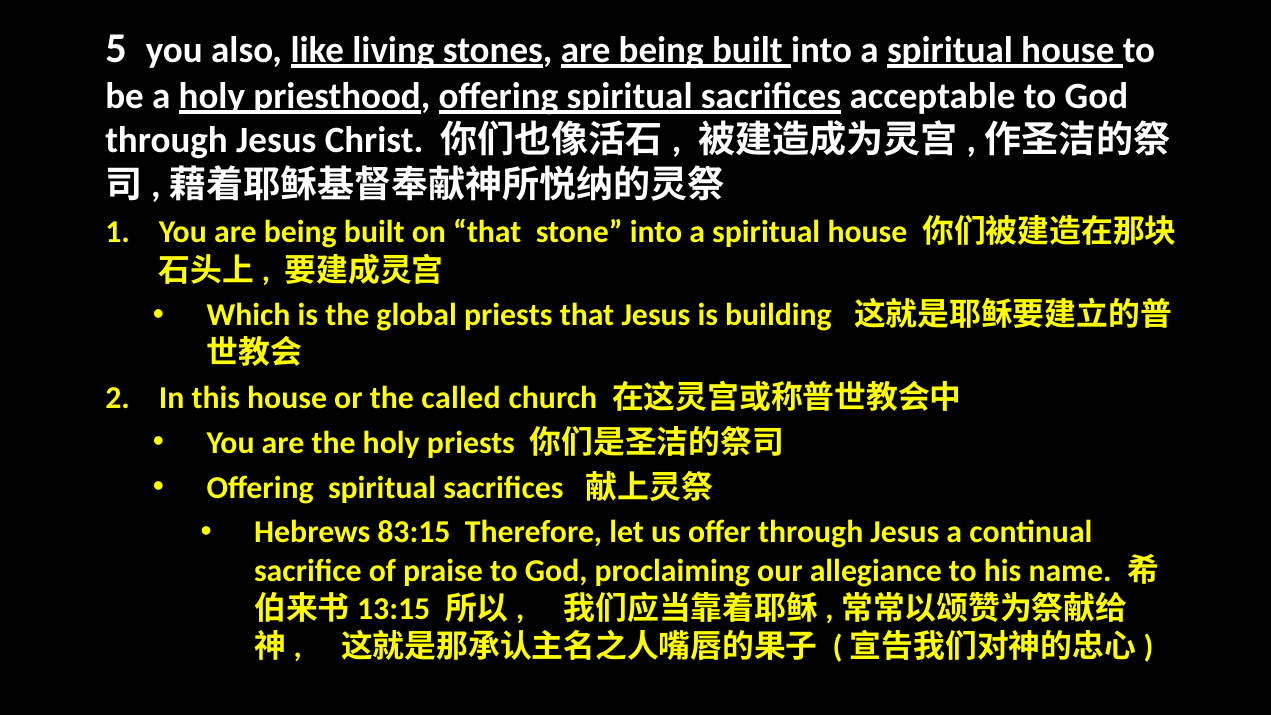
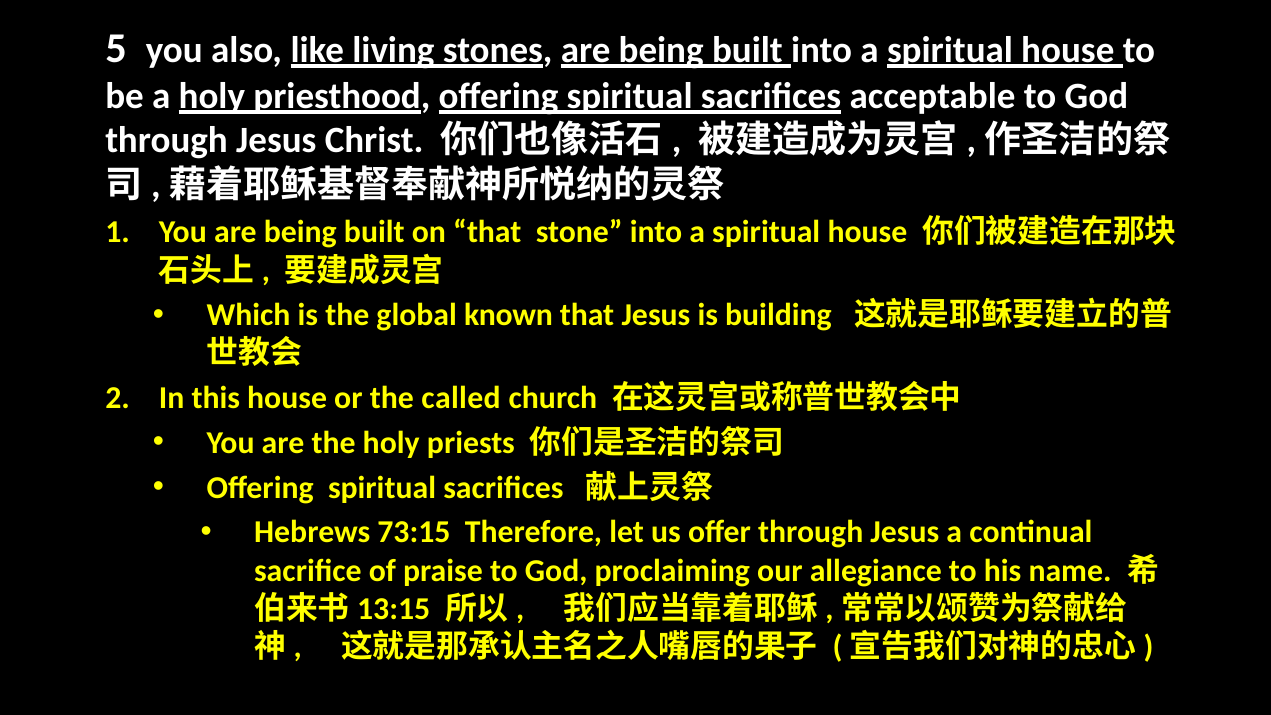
global priests: priests -> known
83:15: 83:15 -> 73:15
